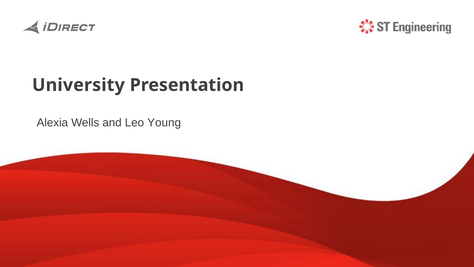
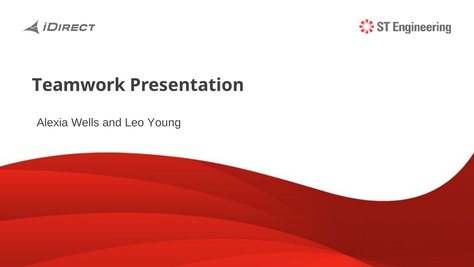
University: University -> Teamwork
